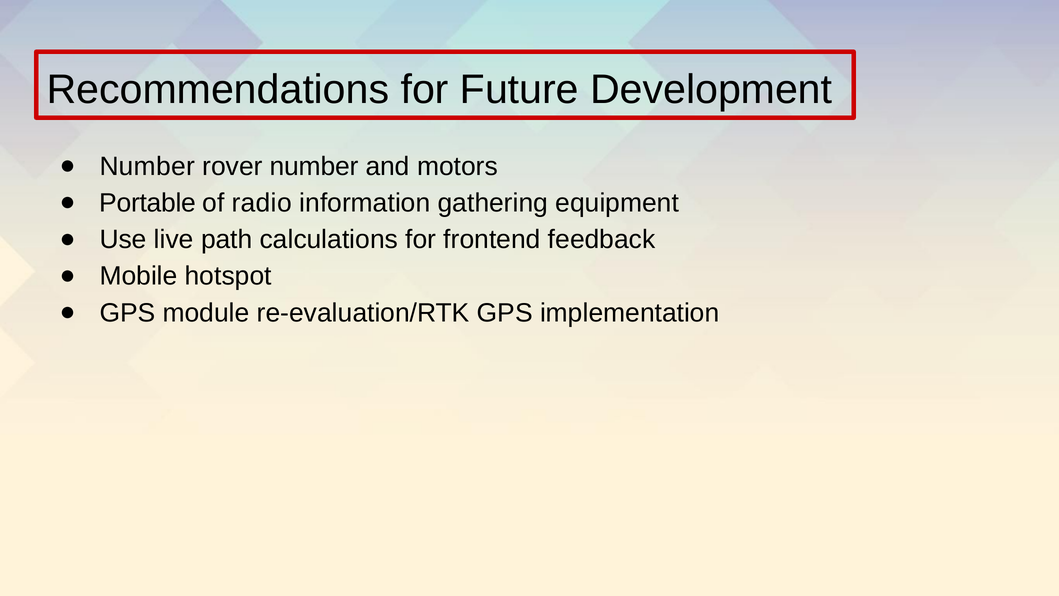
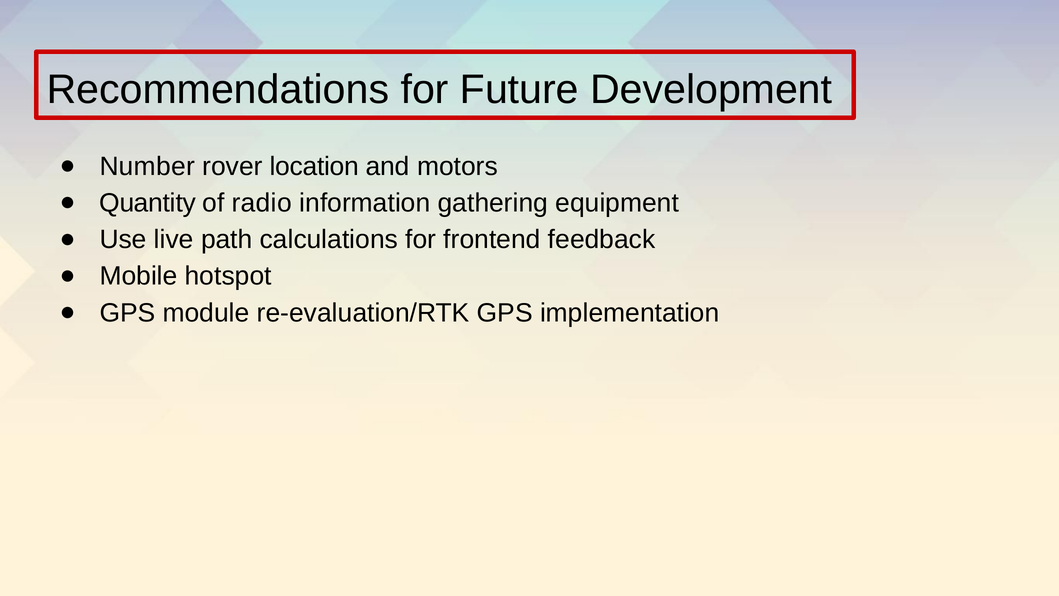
rover number: number -> location
Portable: Portable -> Quantity
